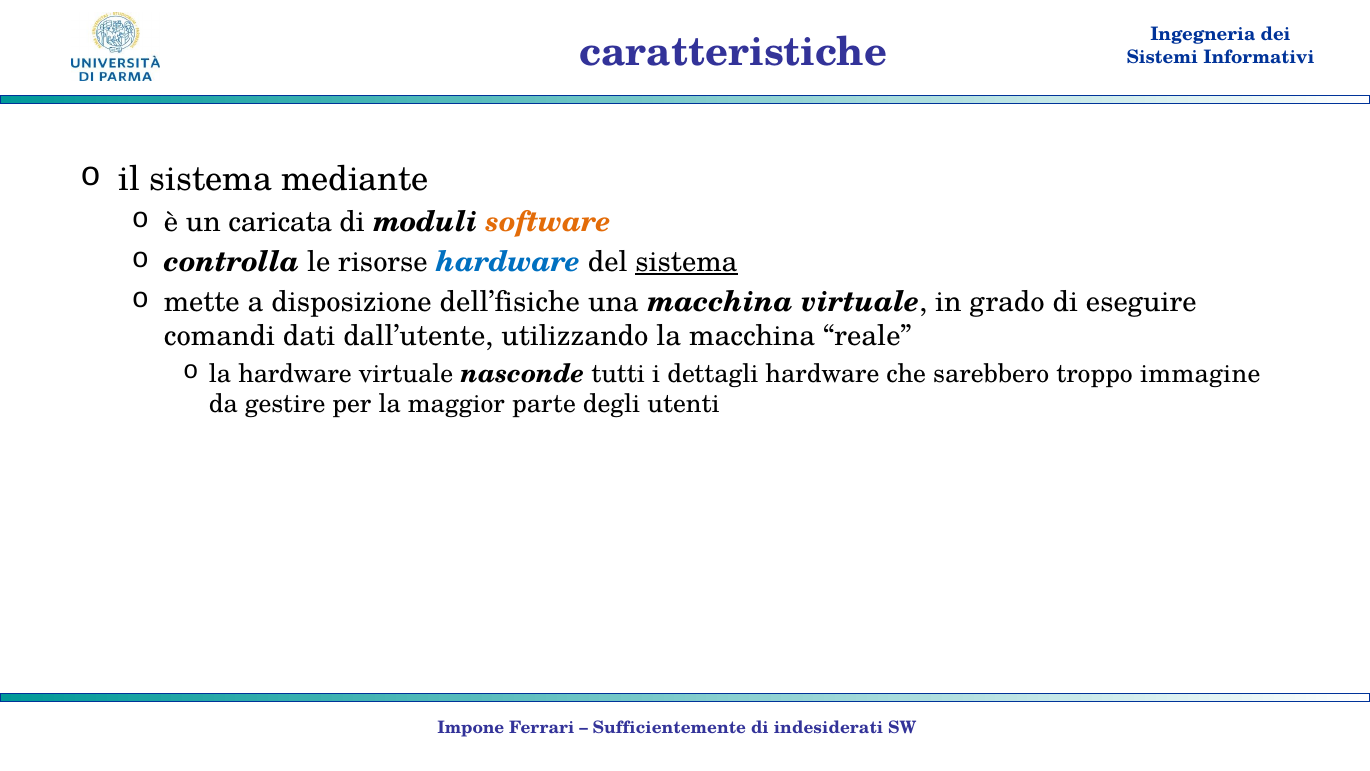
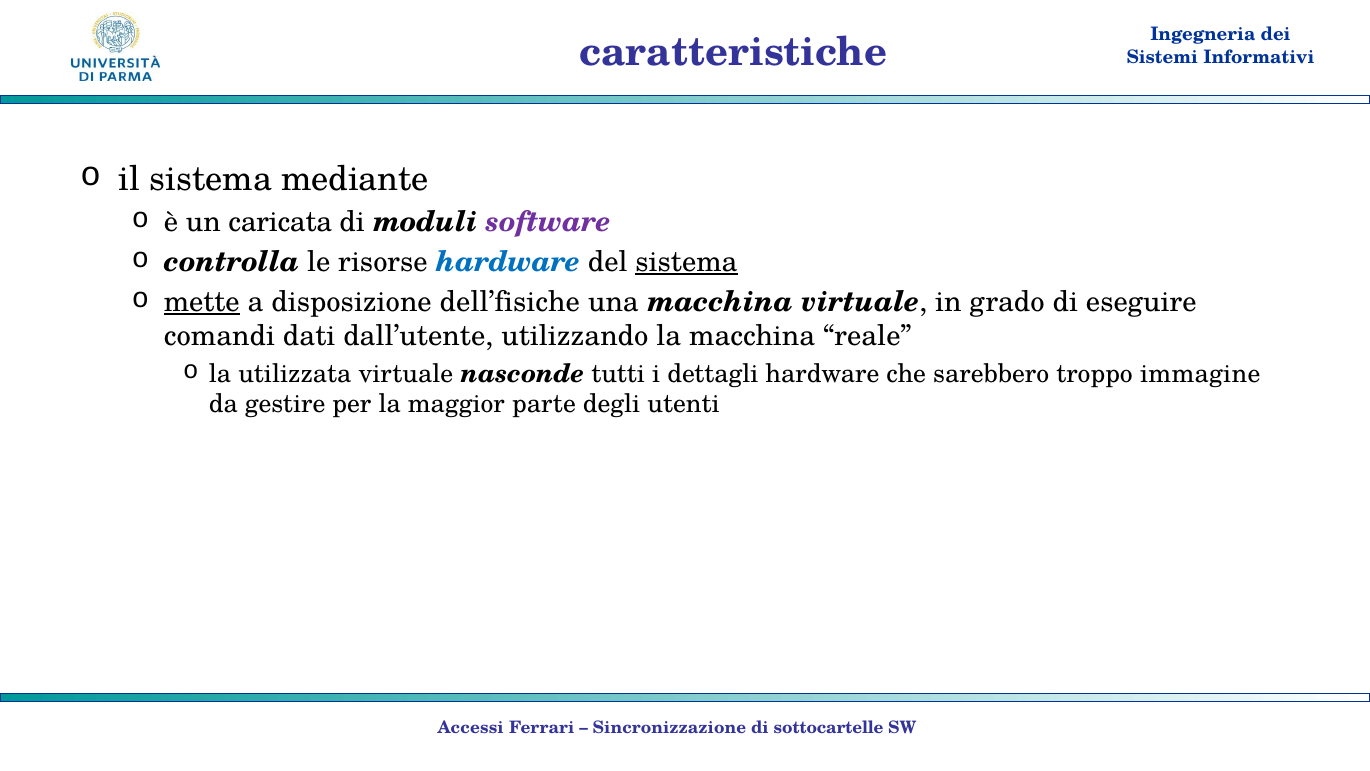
software colour: orange -> purple
mette underline: none -> present
la hardware: hardware -> utilizzata
Impone: Impone -> Accessi
Sufficientemente: Sufficientemente -> Sincronizzazione
indesiderati: indesiderati -> sottocartelle
